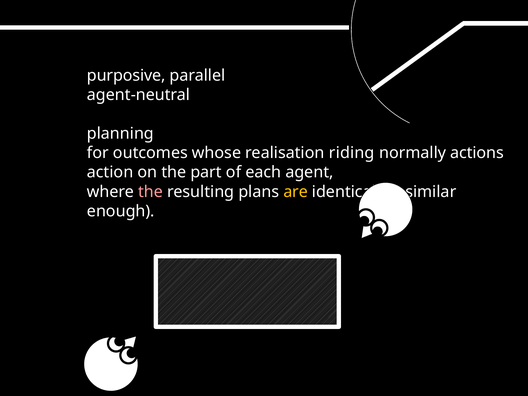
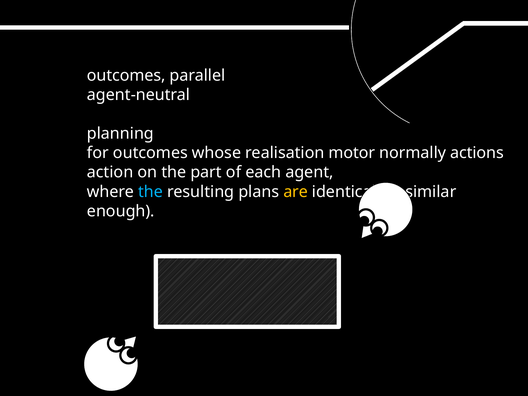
purposive at (126, 76): purposive -> outcomes
realisation riding: riding -> motor
the at (151, 192) colour: pink -> light blue
